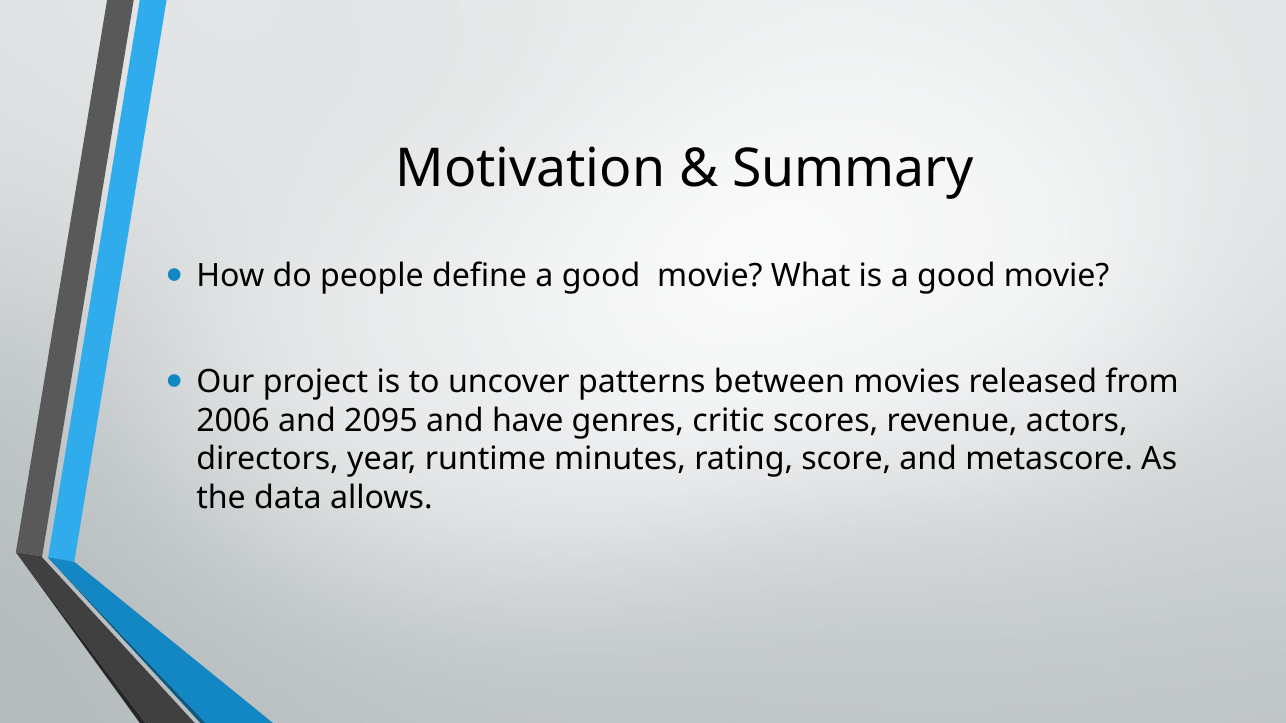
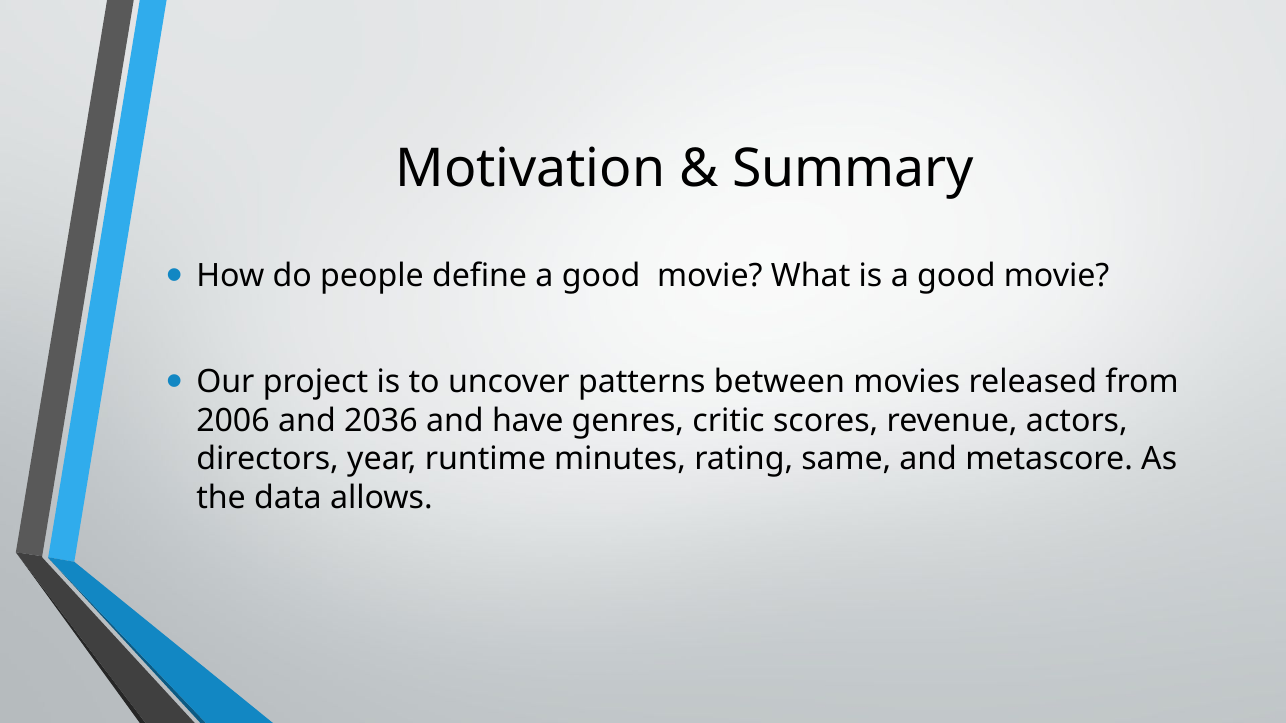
2095: 2095 -> 2036
score: score -> same
